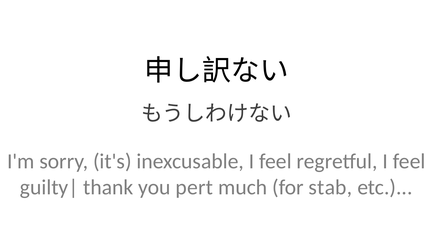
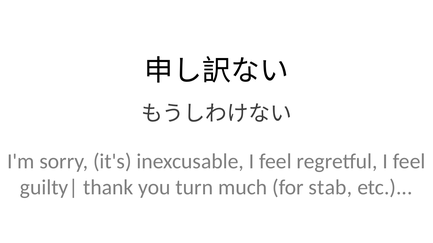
pert: pert -> turn
